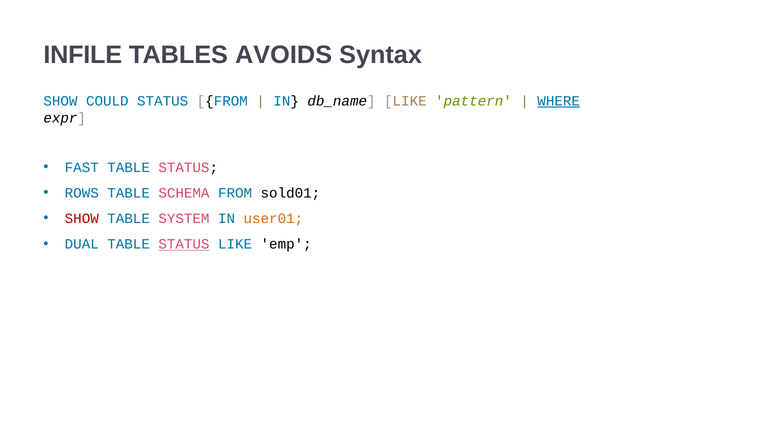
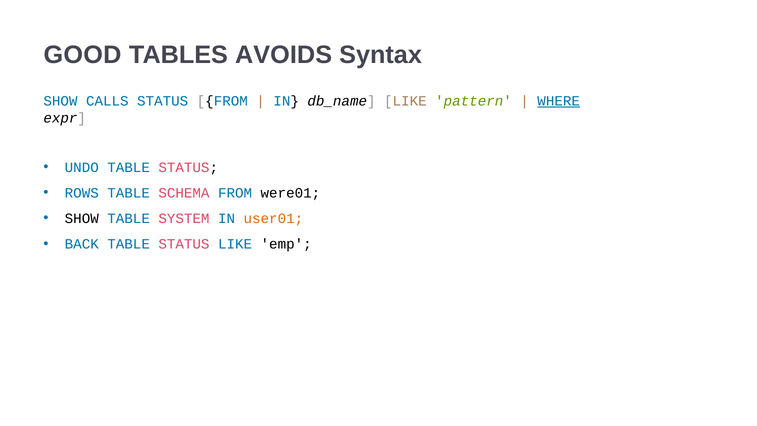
INFILE: INFILE -> GOOD
COULD: COULD -> CALLS
FAST: FAST -> UNDO
sold01: sold01 -> were01
SHOW at (82, 218) colour: red -> black
DUAL: DUAL -> BACK
STATUS at (184, 244) underline: present -> none
